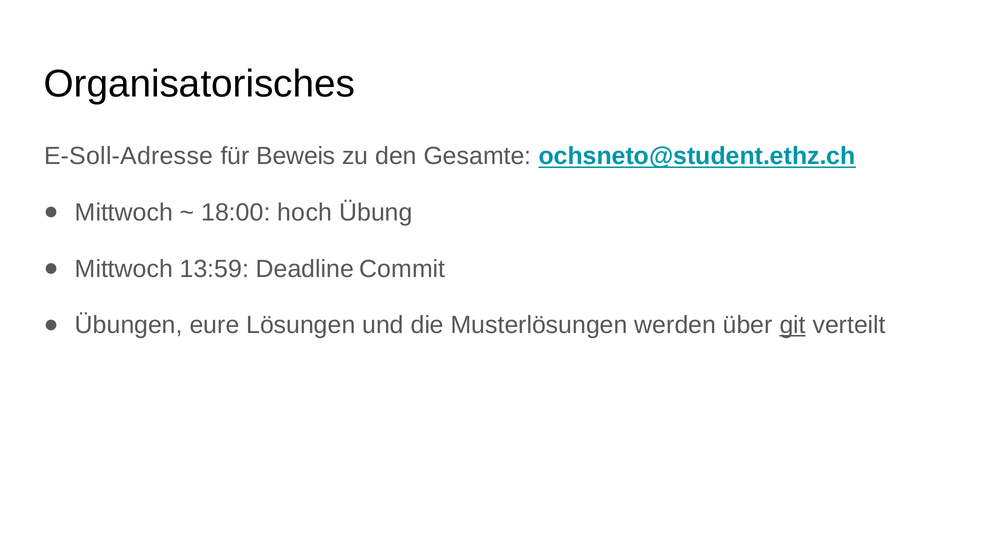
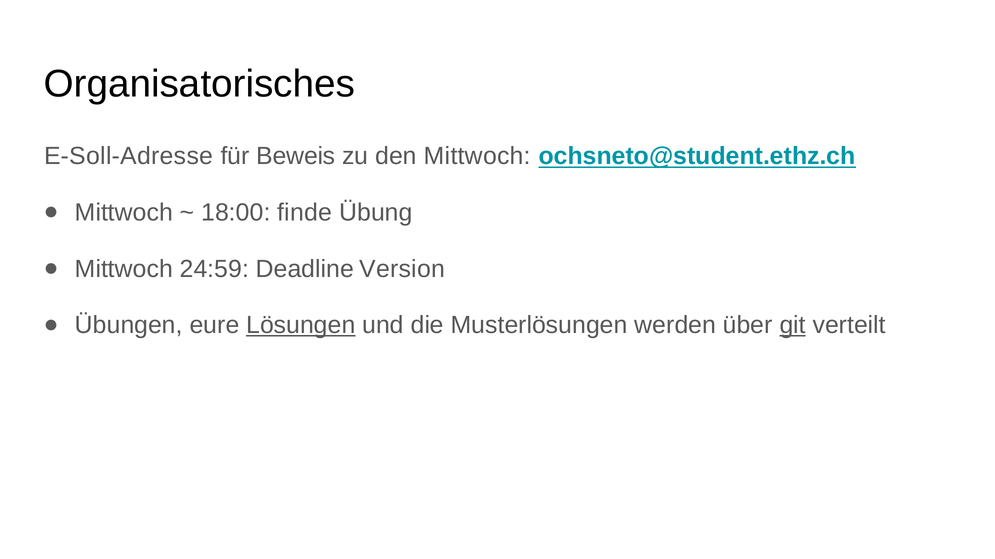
den Gesamte: Gesamte -> Mittwoch
hoch: hoch -> finde
13:59: 13:59 -> 24:59
Commit: Commit -> Version
Lösungen underline: none -> present
